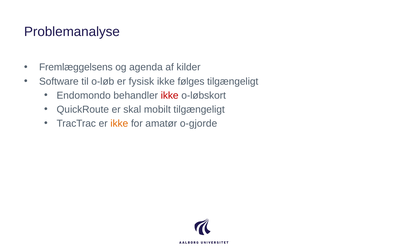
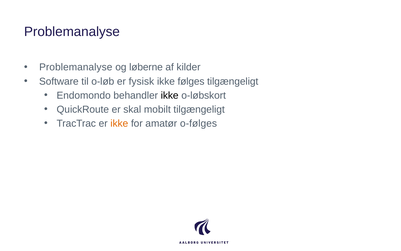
Fremlæggelsens at (76, 67): Fremlæggelsens -> Problemanalyse
agenda: agenda -> løberne
ikke at (170, 95) colour: red -> black
o-gjorde: o-gjorde -> o-følges
